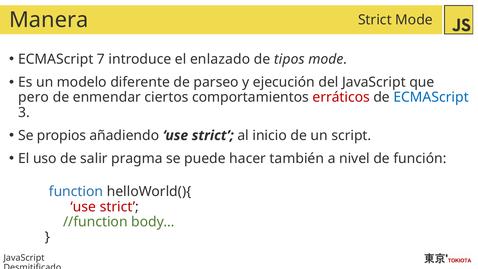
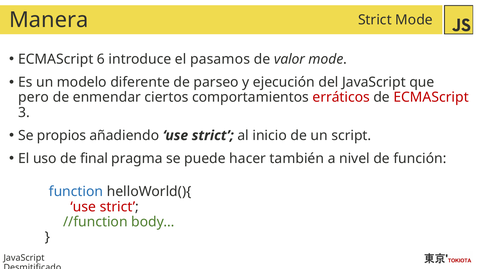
7: 7 -> 6
enlazado: enlazado -> pasamos
tipos: tipos -> valor
ECMAScript at (431, 97) colour: blue -> red
salir: salir -> final
